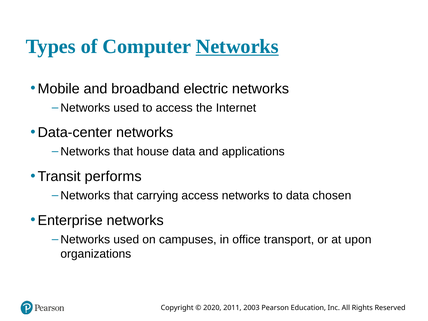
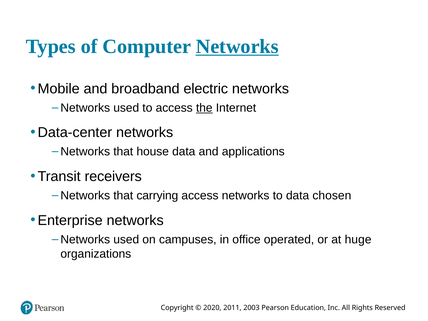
the underline: none -> present
performs: performs -> receivers
transport: transport -> operated
upon: upon -> huge
